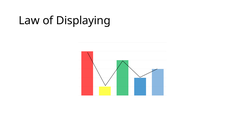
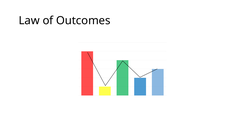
Displaying: Displaying -> Outcomes
